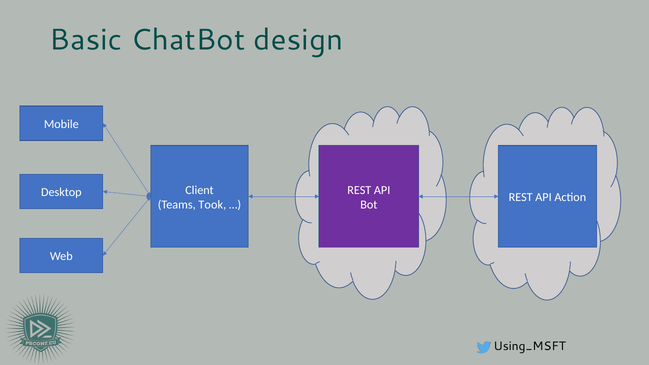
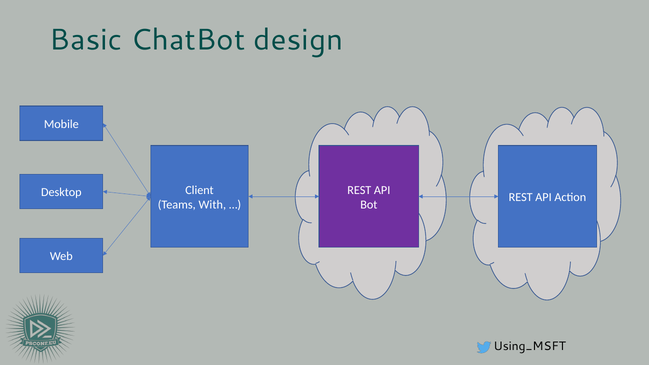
Took: Took -> With
